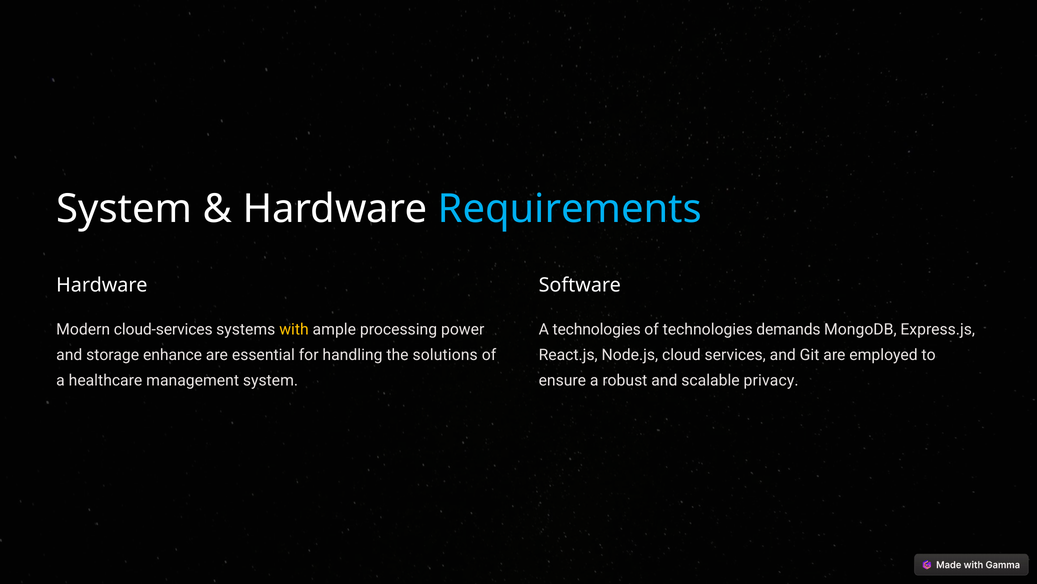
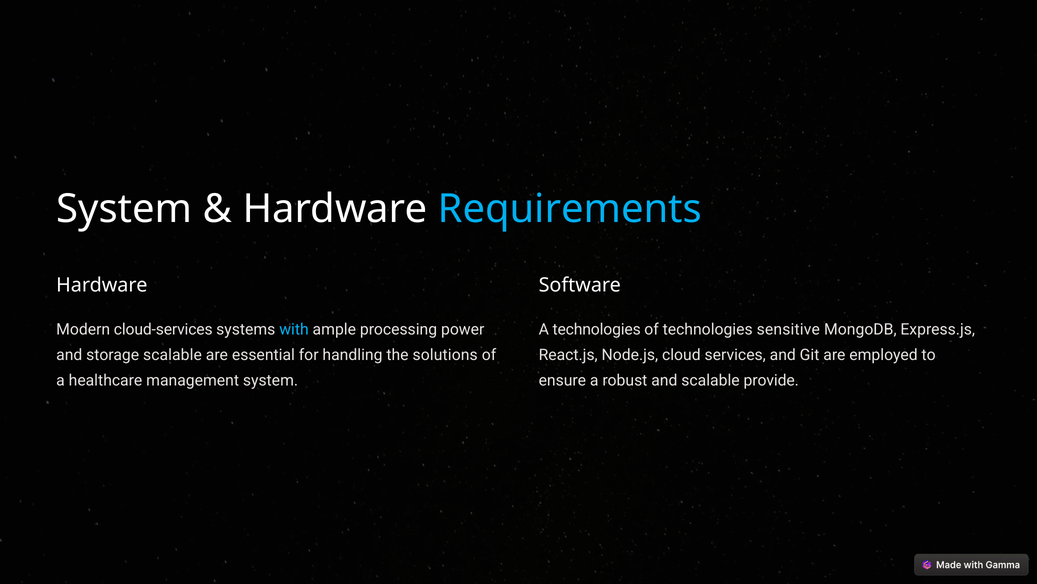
with colour: yellow -> light blue
demands: demands -> sensitive
storage enhance: enhance -> scalable
privacy: privacy -> provide
